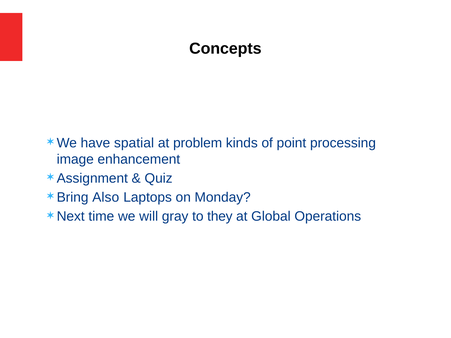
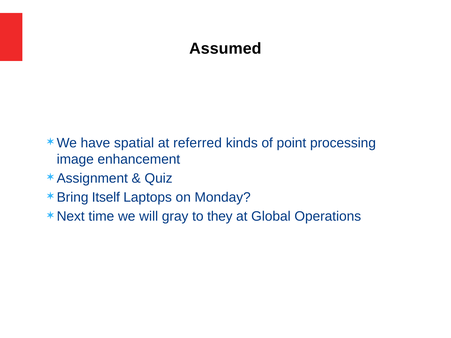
Concepts: Concepts -> Assumed
problem: problem -> referred
Also: Also -> Itself
